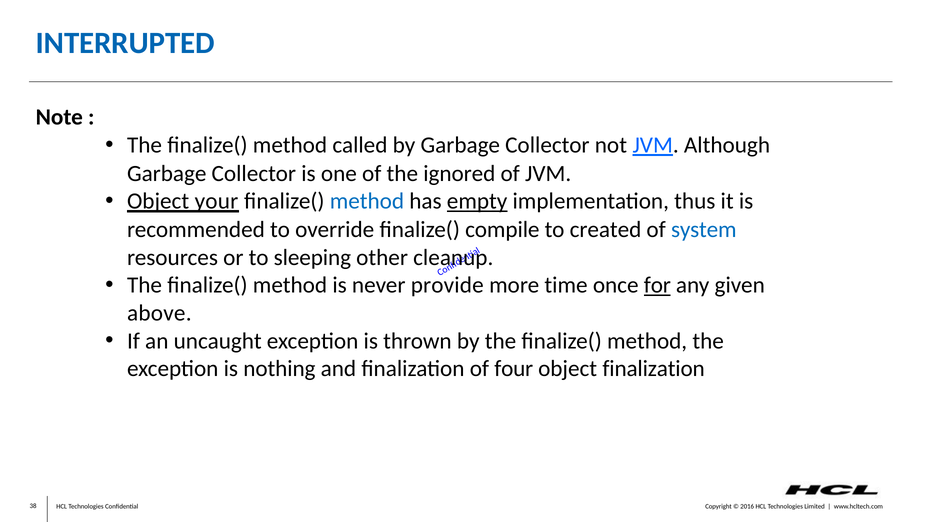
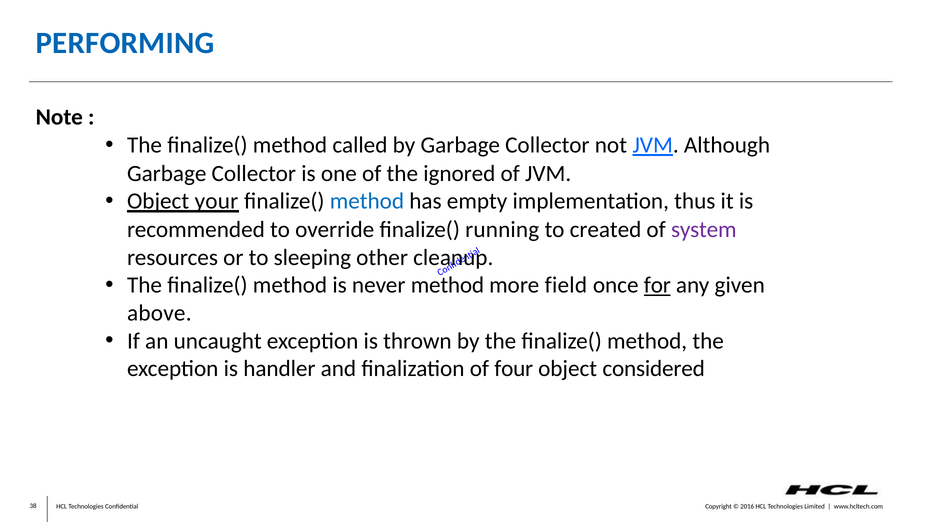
INTERRUPTED: INTERRUPTED -> PERFORMING
empty underline: present -> none
compile: compile -> running
system colour: blue -> purple
never provide: provide -> method
time: time -> field
nothing: nothing -> handler
object finalization: finalization -> considered
